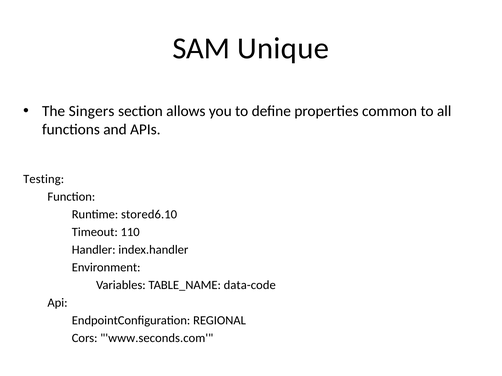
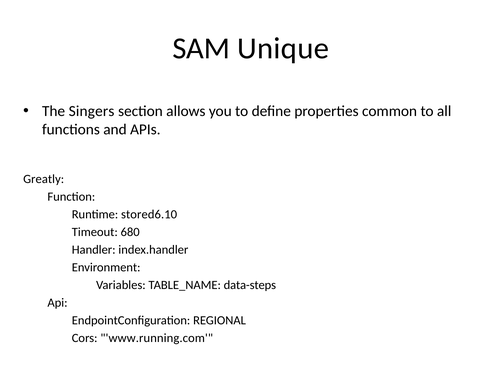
Testing: Testing -> Greatly
110: 110 -> 680
data-code: data-code -> data-steps
www.seconds.com: www.seconds.com -> www.running.com
